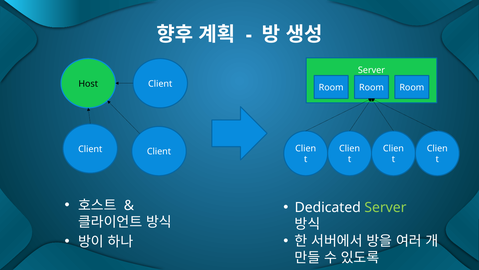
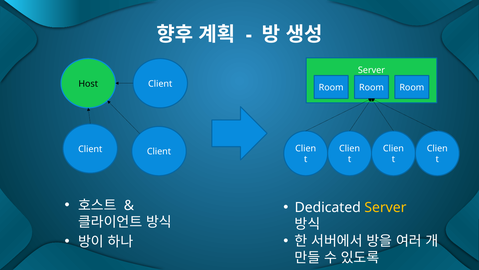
Server at (385, 207) colour: light green -> yellow
